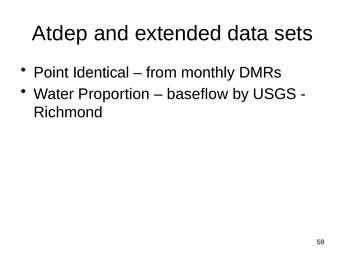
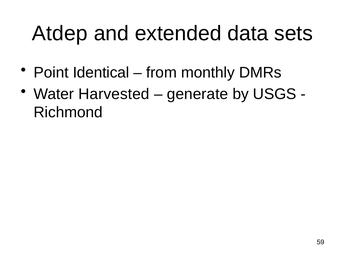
Proportion: Proportion -> Harvested
baseflow: baseflow -> generate
